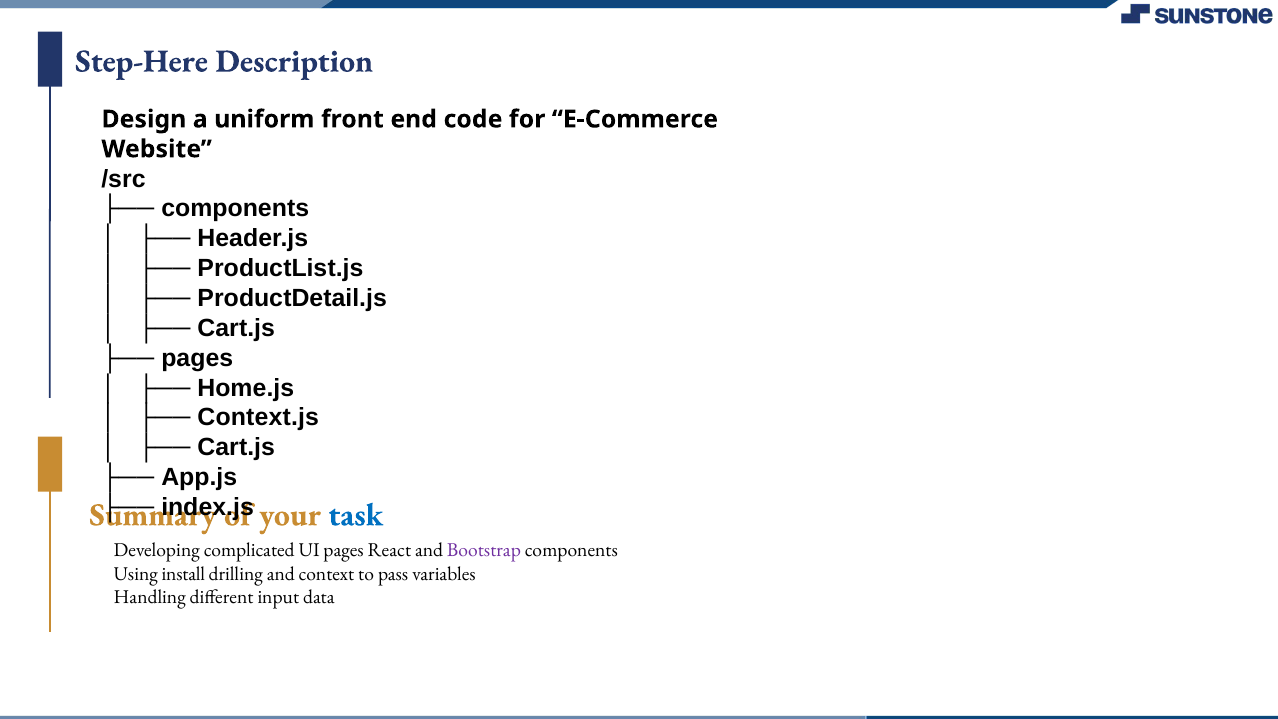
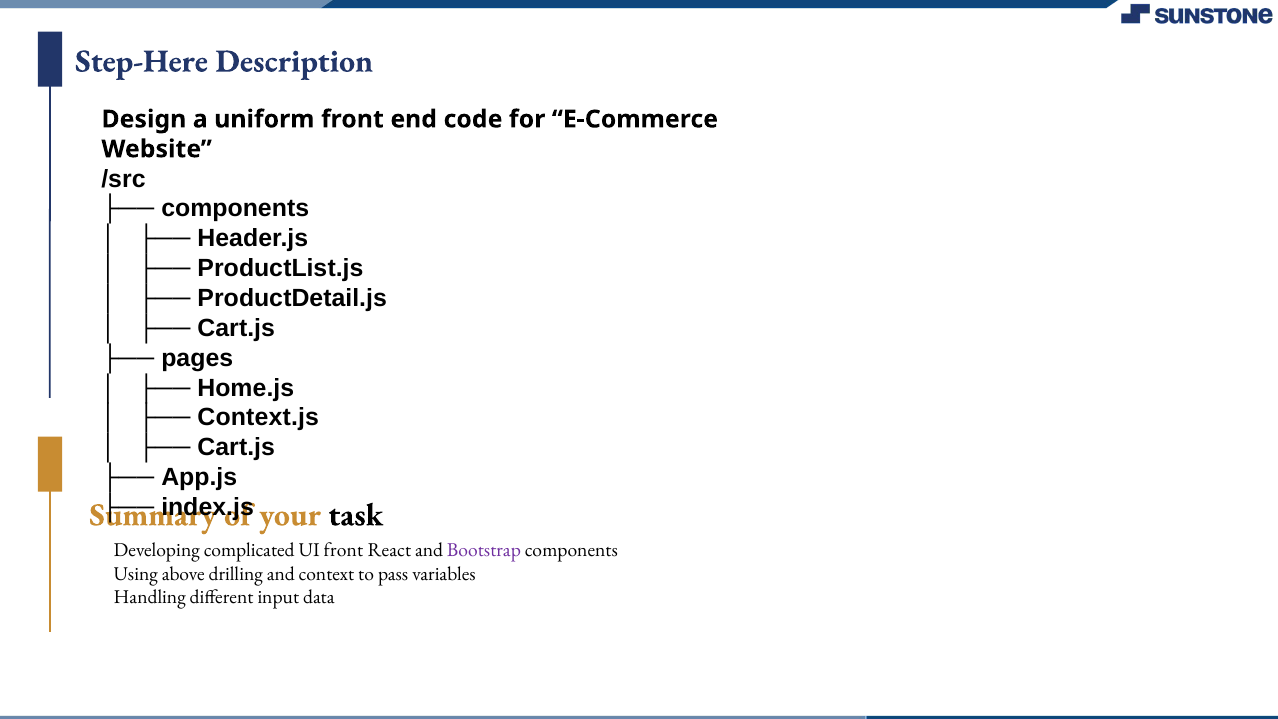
task colour: blue -> black
UI pages: pages -> front
install: install -> above
